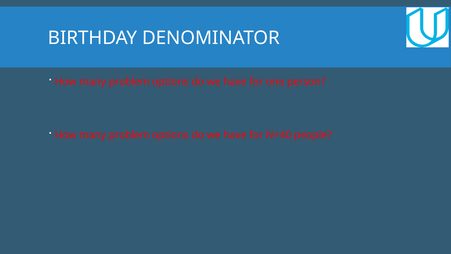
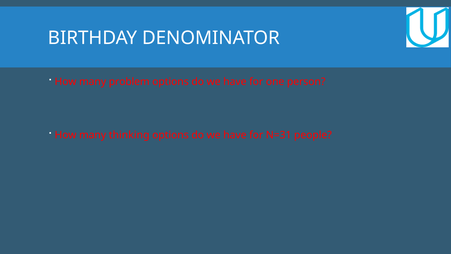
problem at (129, 135): problem -> thinking
N=40: N=40 -> N=31
